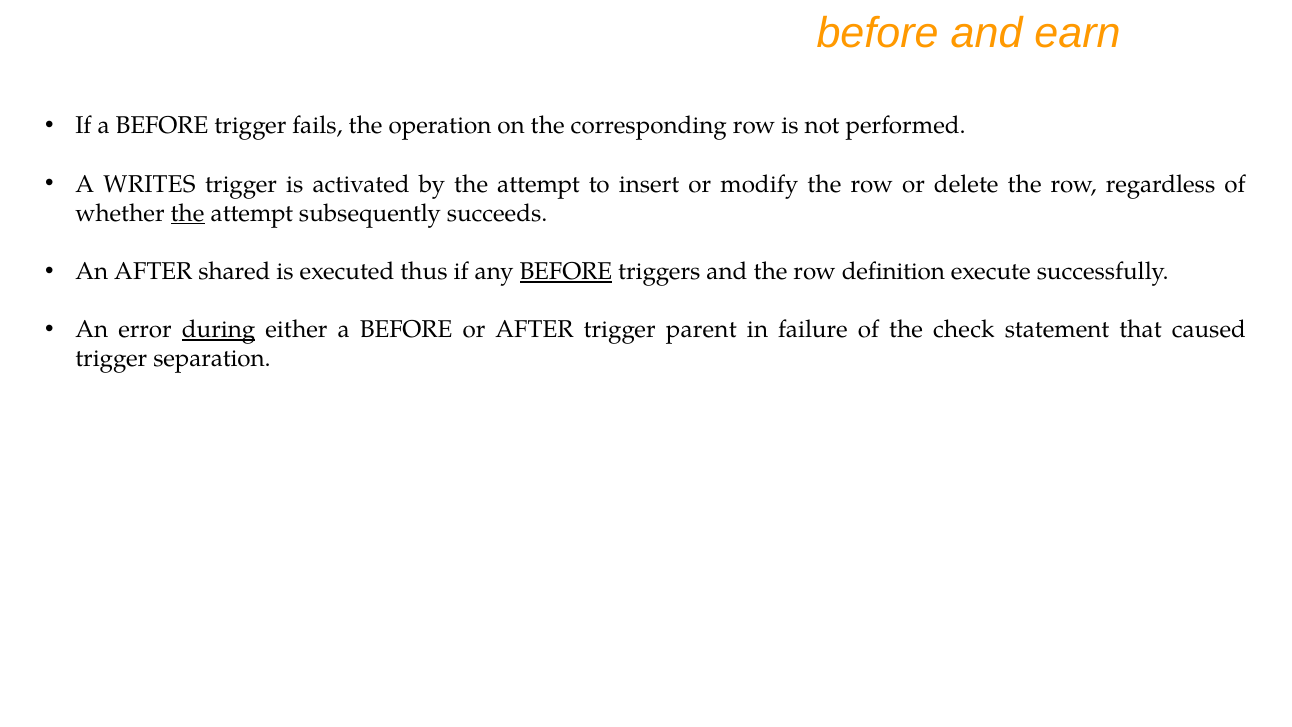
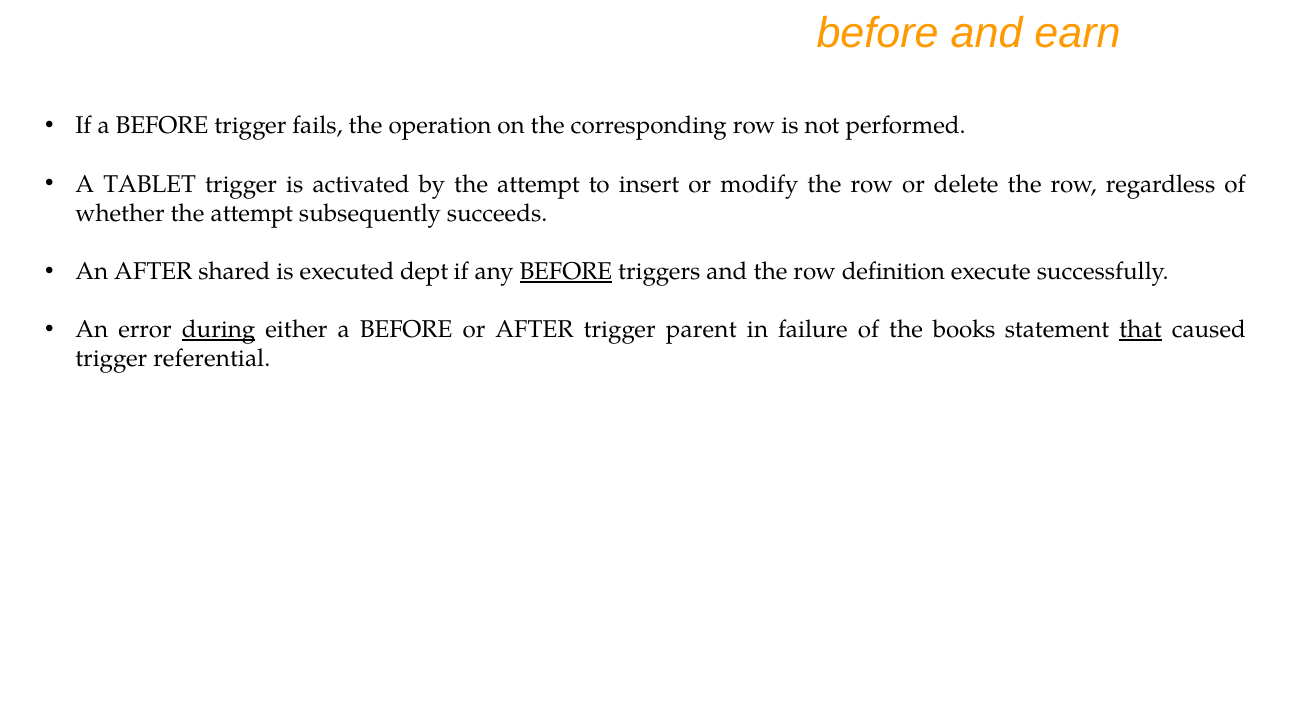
WRITES: WRITES -> TABLET
the at (188, 213) underline: present -> none
thus: thus -> dept
check: check -> books
that underline: none -> present
separation: separation -> referential
